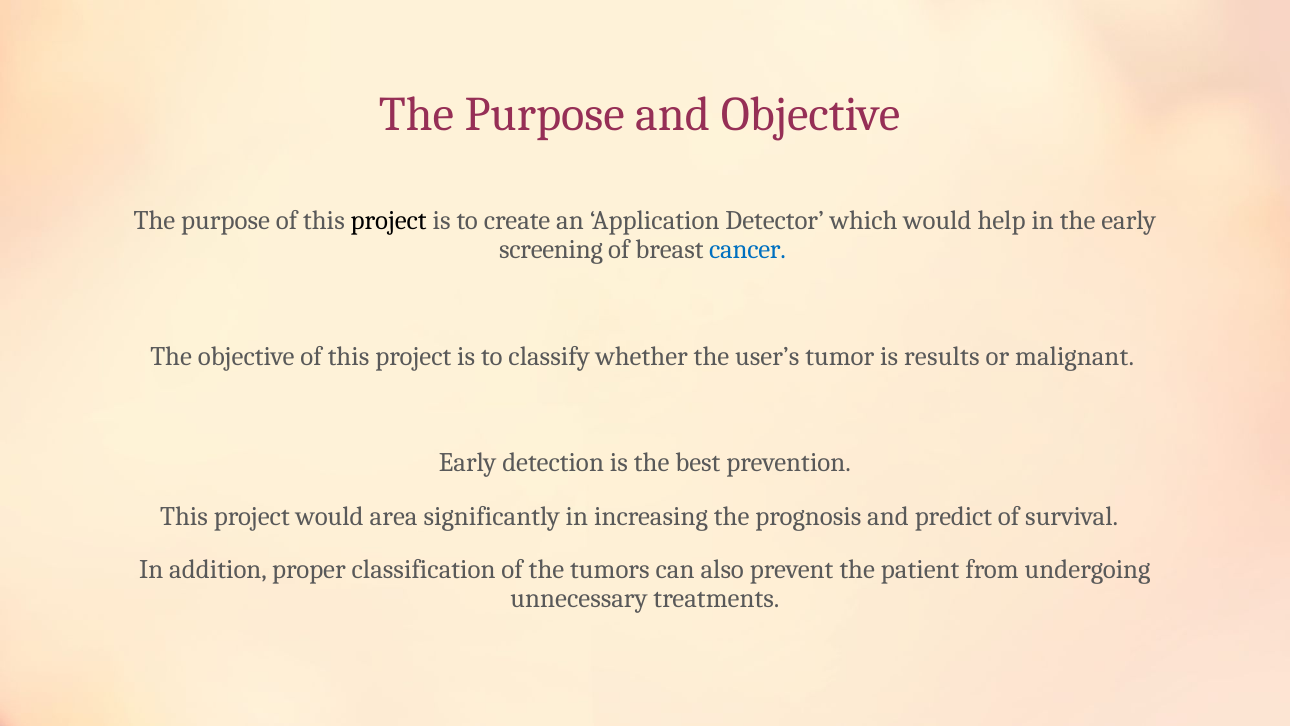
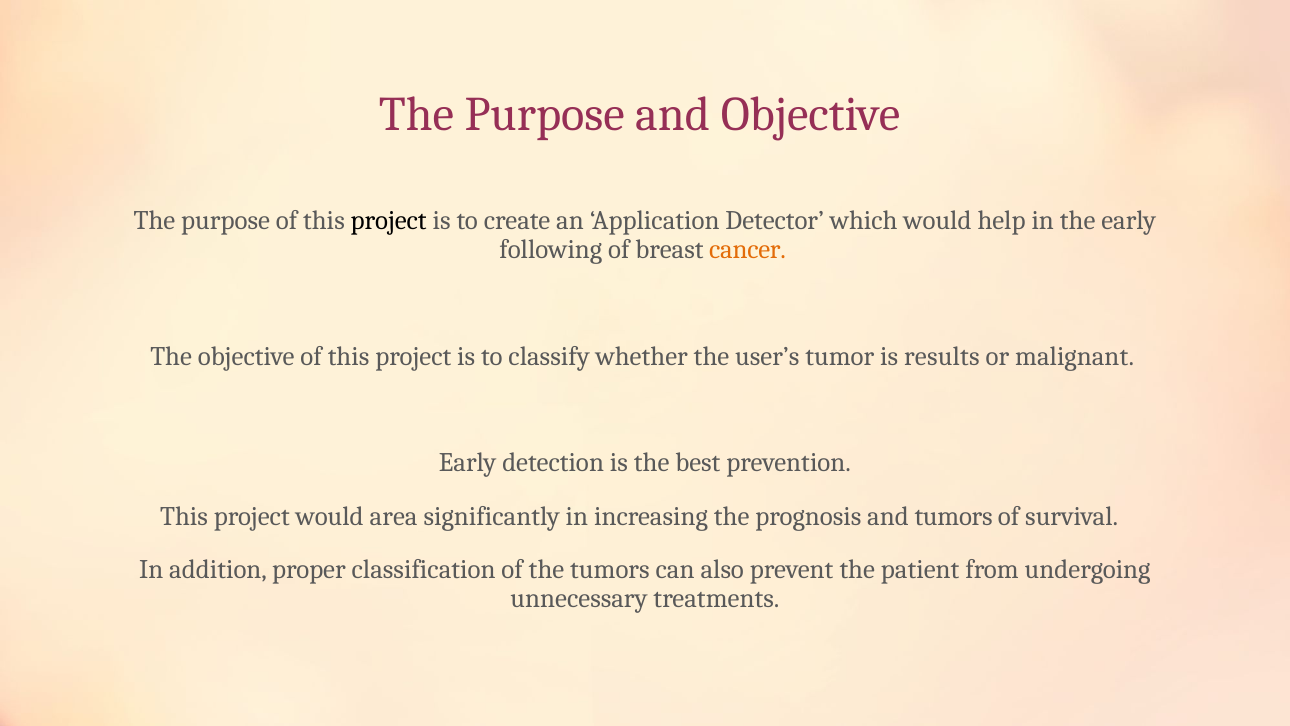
screening: screening -> following
cancer colour: blue -> orange
and predict: predict -> tumors
